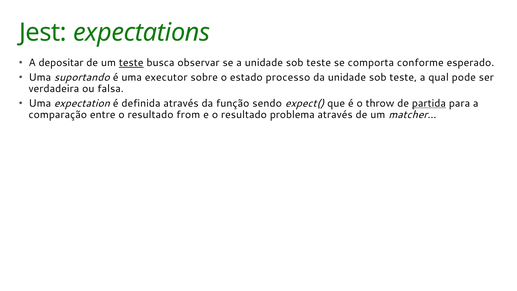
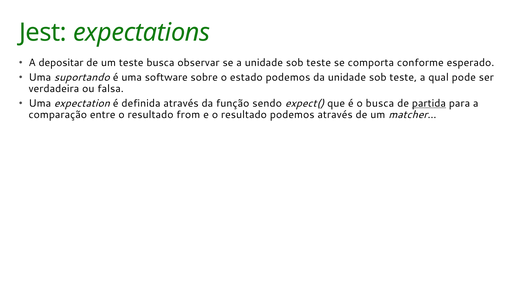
teste at (131, 63) underline: present -> none
executor: executor -> software
estado processo: processo -> podemos
o throw: throw -> busca
resultado problema: problema -> podemos
